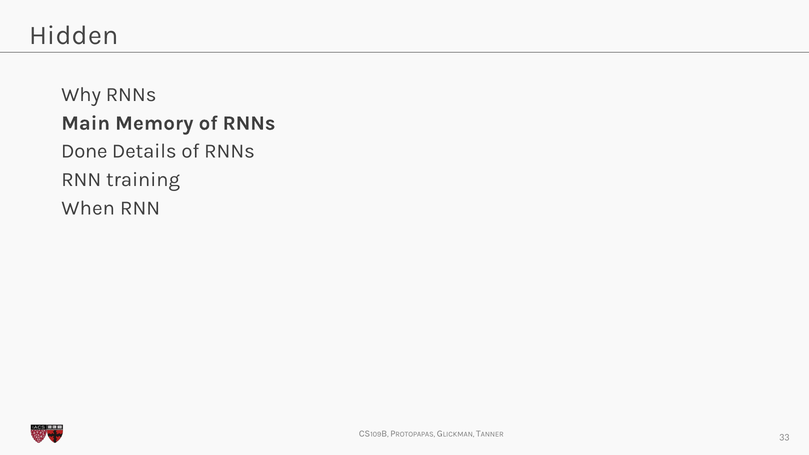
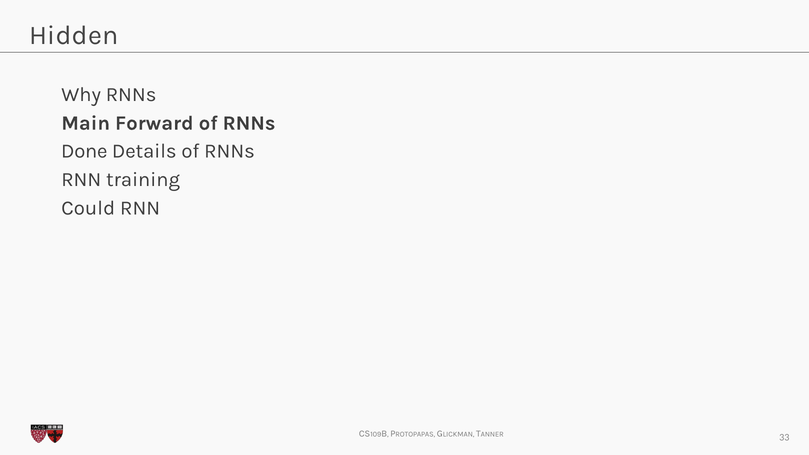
Memory: Memory -> Forward
When: When -> Could
